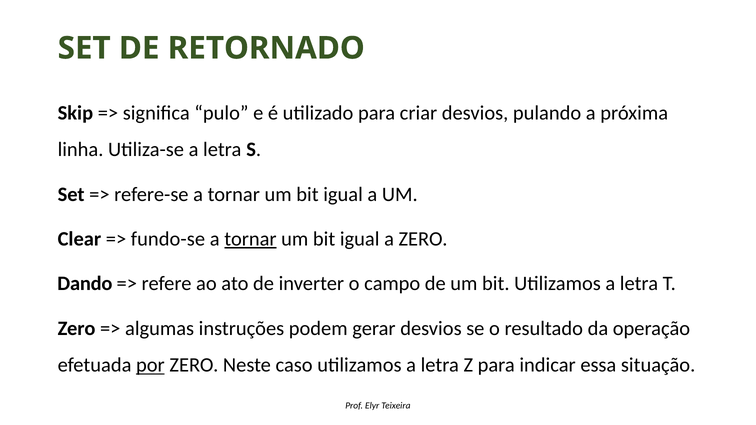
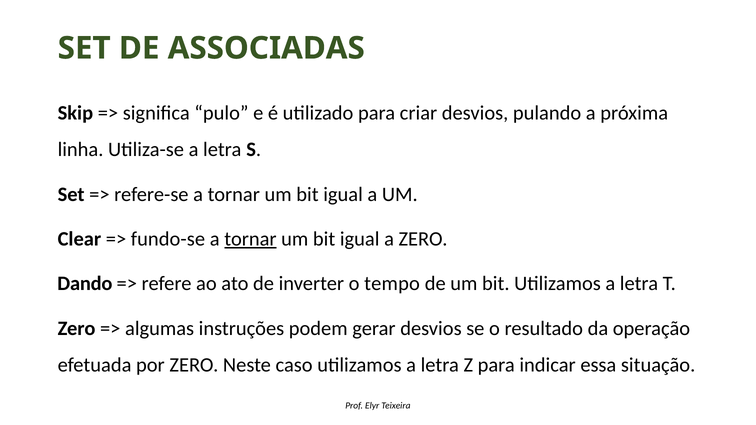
RETORNADO: RETORNADO -> ASSOCIADAS
campo: campo -> tempo
por underline: present -> none
